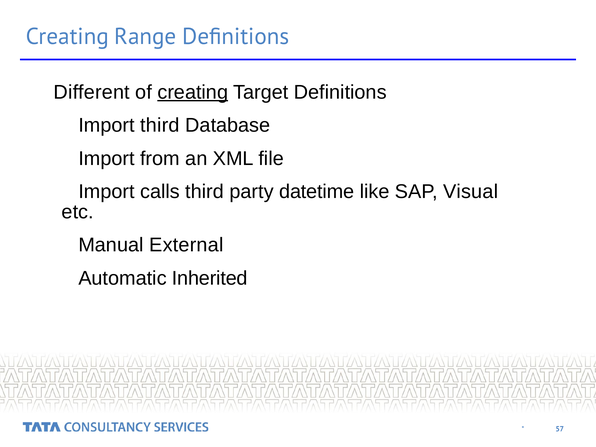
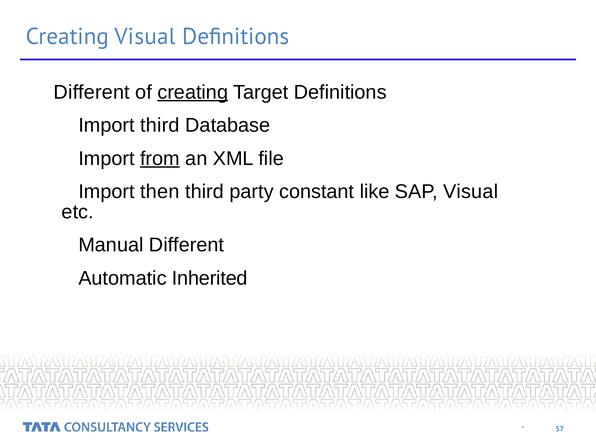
Creating Range: Range -> Visual
from underline: none -> present
calls: calls -> then
datetime: datetime -> constant
External at (186, 245): External -> Different
